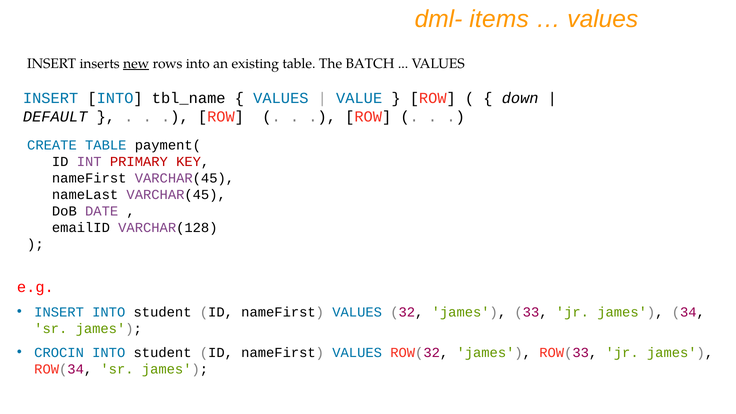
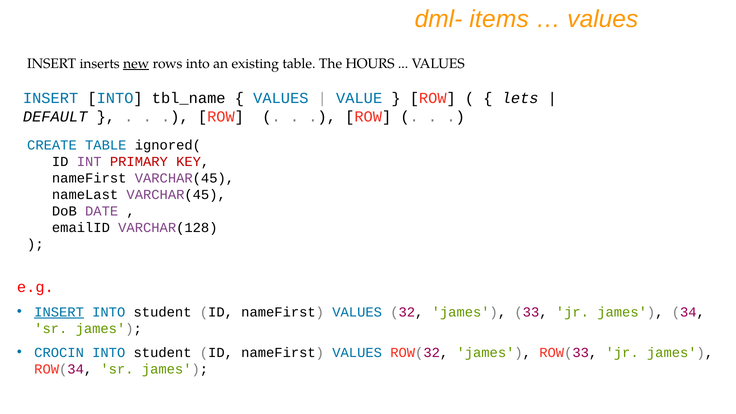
BATCH: BATCH -> HOURS
down: down -> lets
payment(: payment( -> ignored(
INSERT at (59, 312) underline: none -> present
